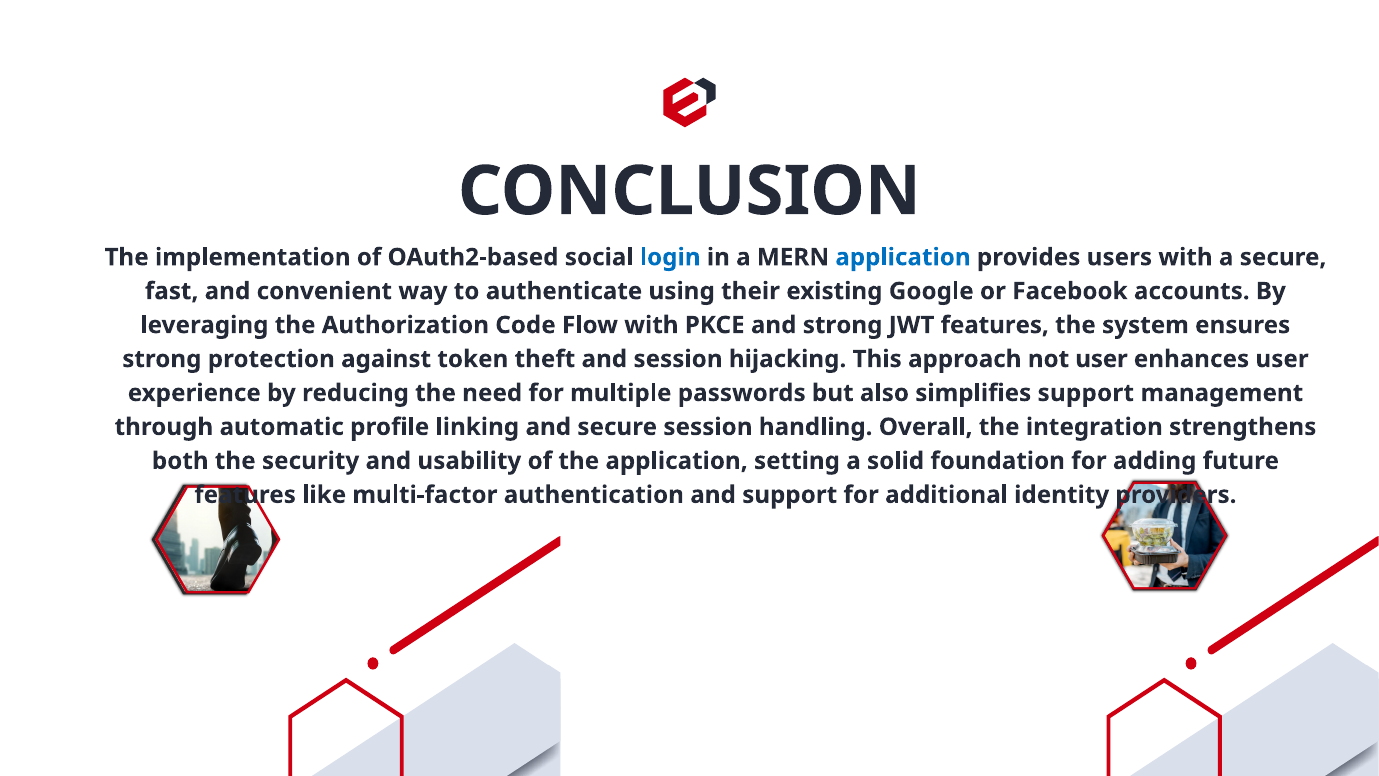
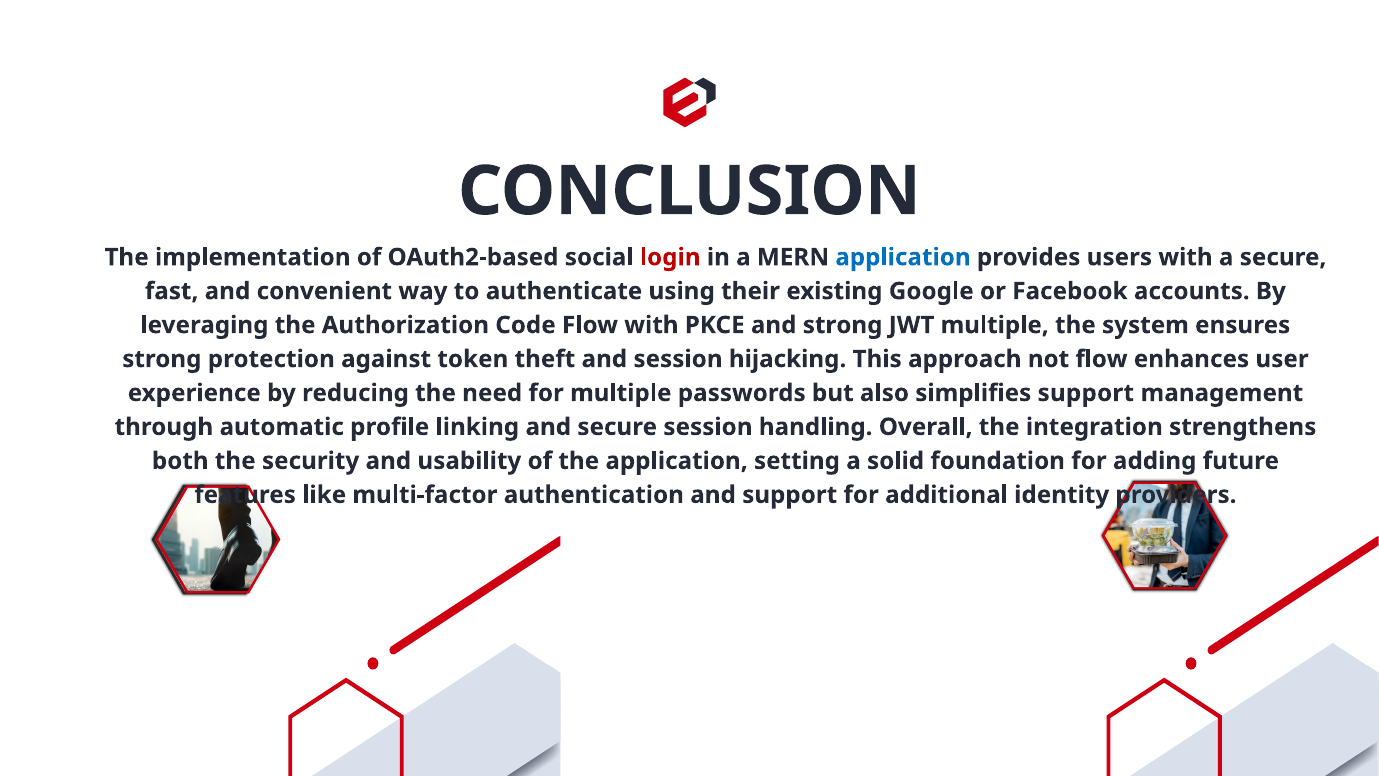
login colour: blue -> red
JWT features: features -> multiple
not user: user -> flow
